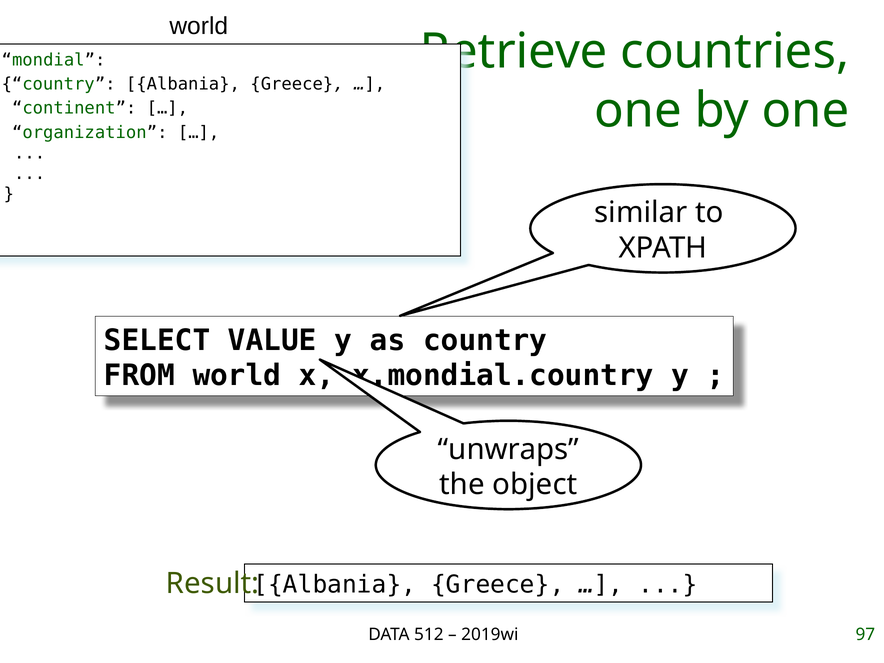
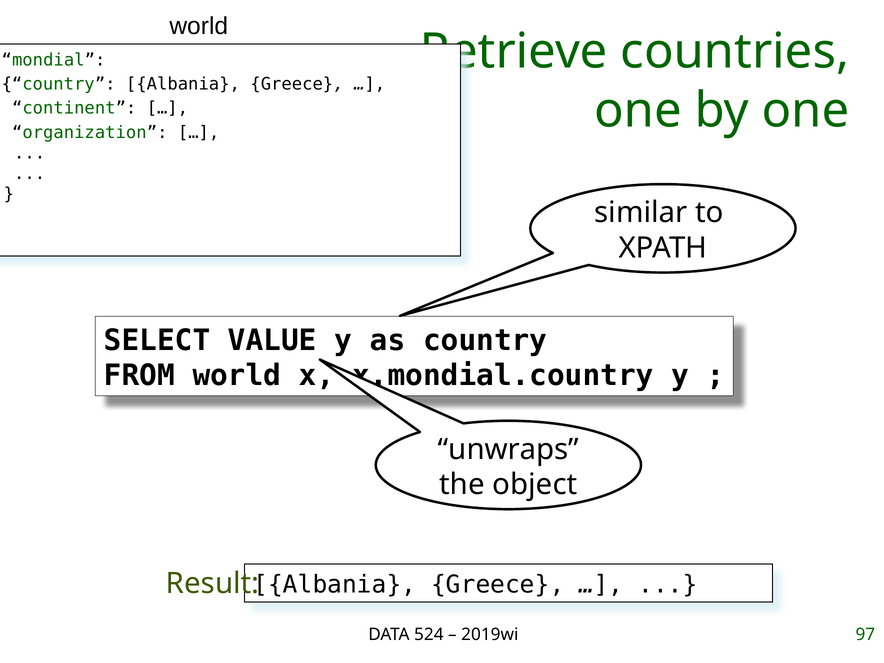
512: 512 -> 524
